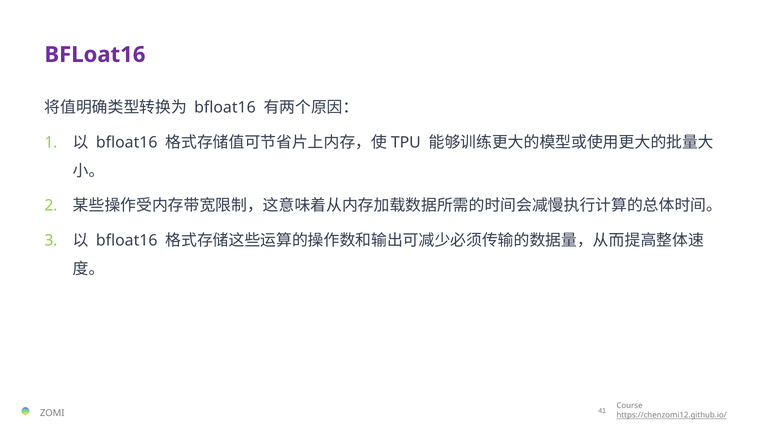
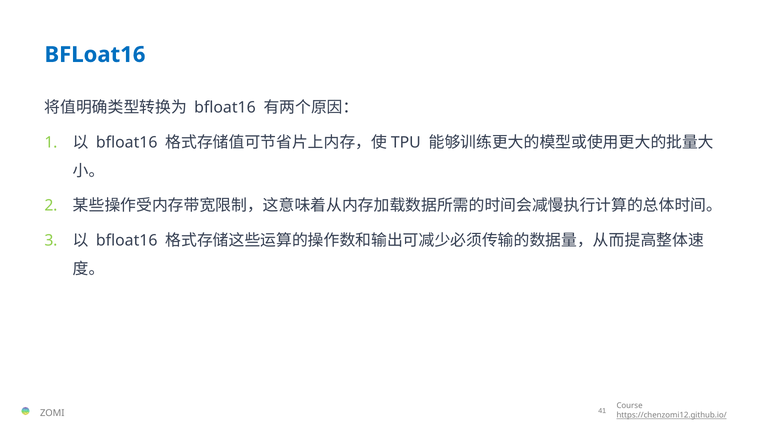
BFLoat16 at (95, 55) colour: purple -> blue
